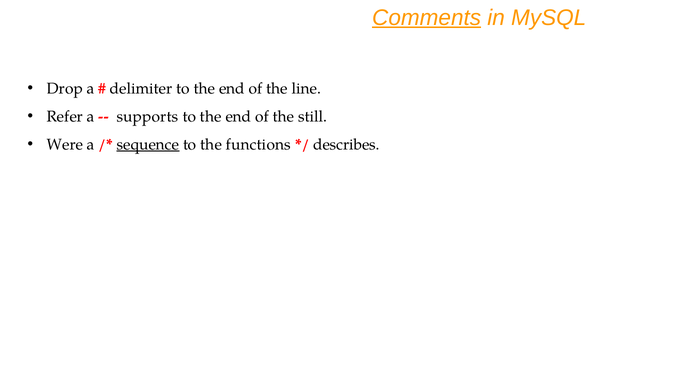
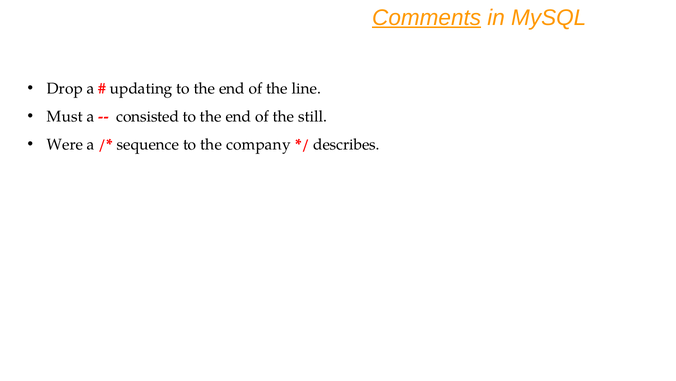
delimiter: delimiter -> updating
Refer: Refer -> Must
supports: supports -> consisted
sequence underline: present -> none
functions: functions -> company
